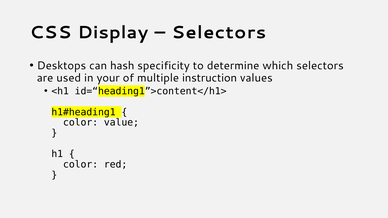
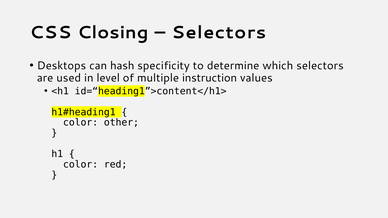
Display: Display -> Closing
your: your -> level
value: value -> other
